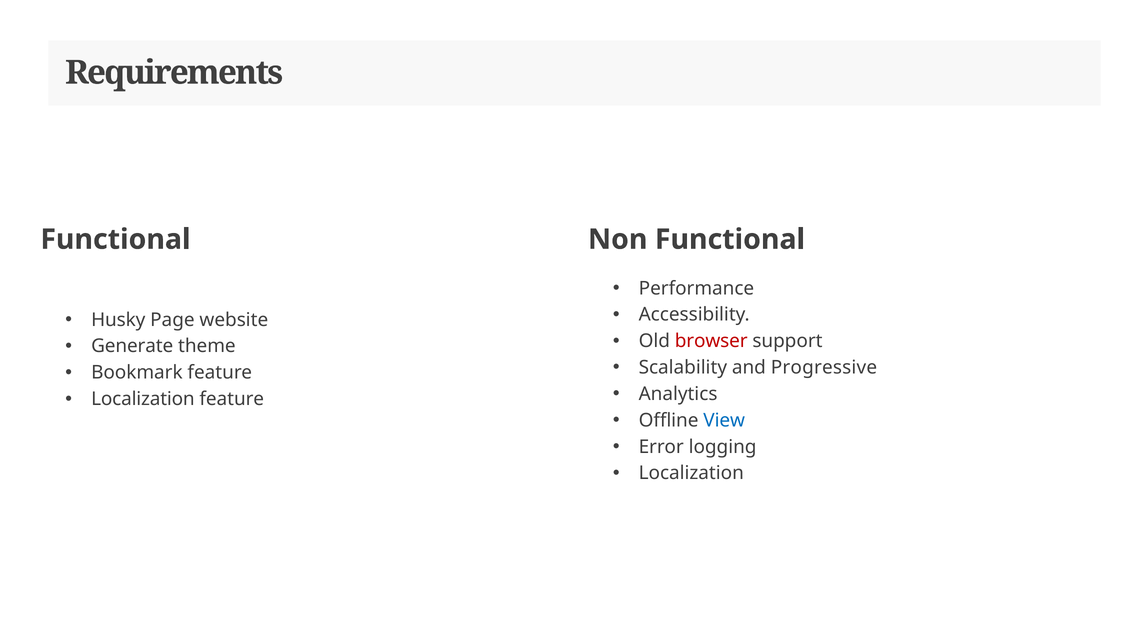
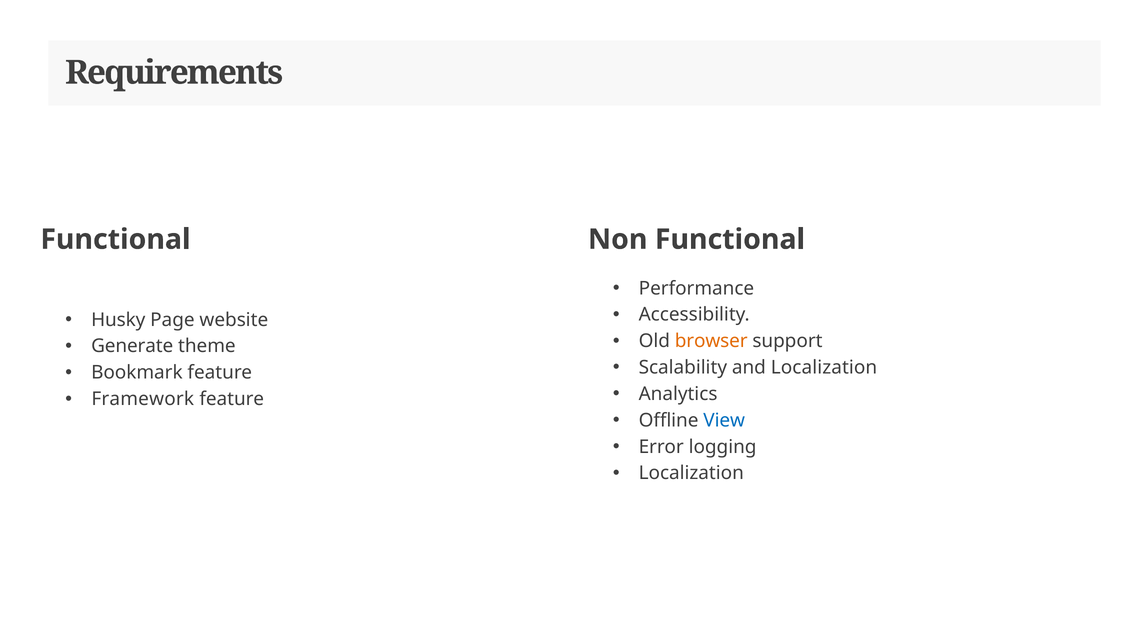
browser colour: red -> orange
and Progressive: Progressive -> Localization
Localization at (143, 399): Localization -> Framework
